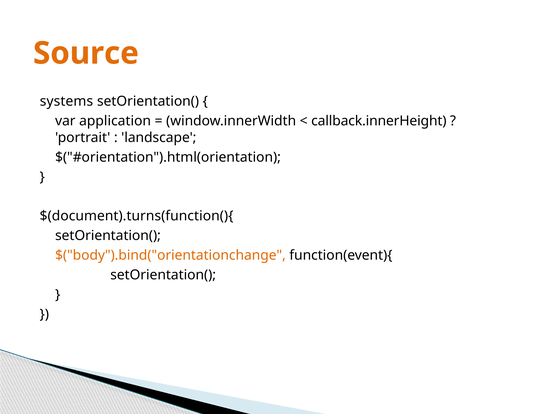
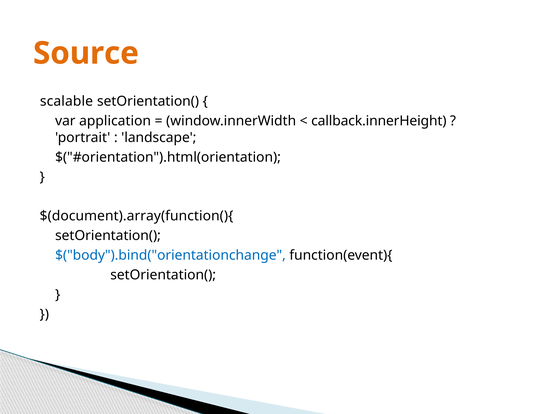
systems: systems -> scalable
$(document).turns(function(){: $(document).turns(function(){ -> $(document).array(function(){
$("body").bind("orientationchange colour: orange -> blue
